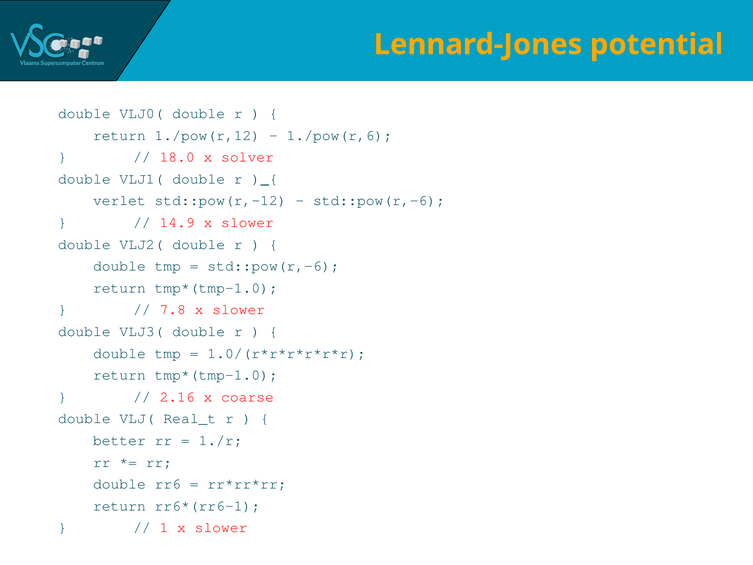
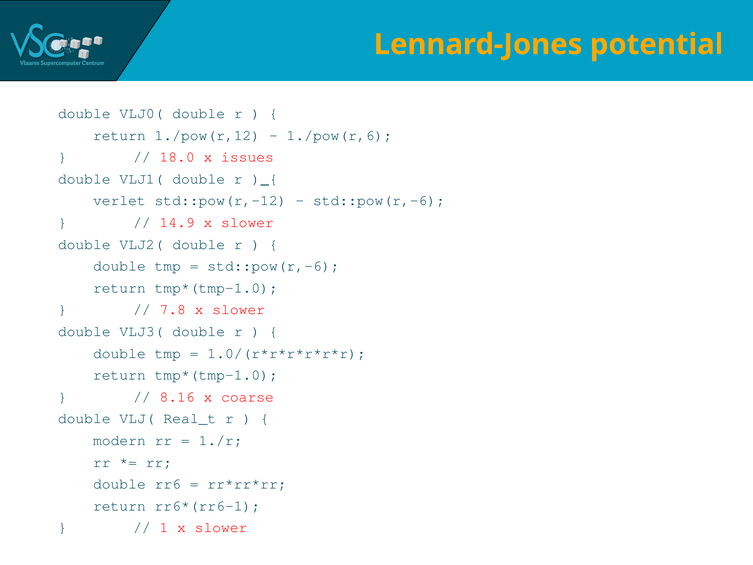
solver: solver -> issues
2.16: 2.16 -> 8.16
better: better -> modern
